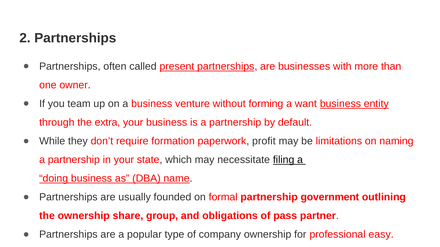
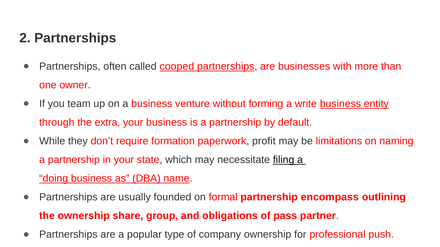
present: present -> cooped
want: want -> write
government: government -> encompass
easy: easy -> push
